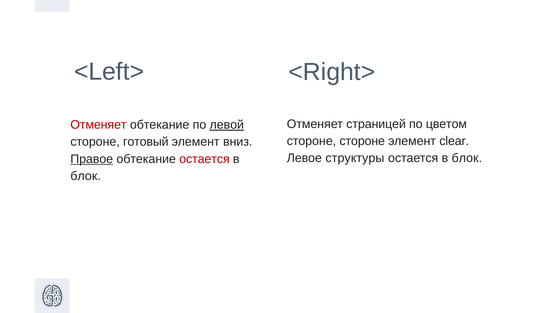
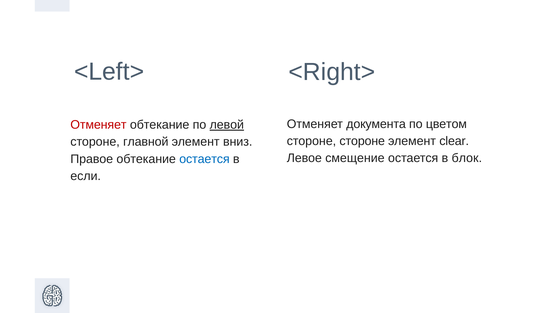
страницей: страницей -> документа
готовый: готовый -> главной
структуры: структуры -> смещение
Правое underline: present -> none
остается at (204, 159) colour: red -> blue
блок at (86, 176): блок -> если
